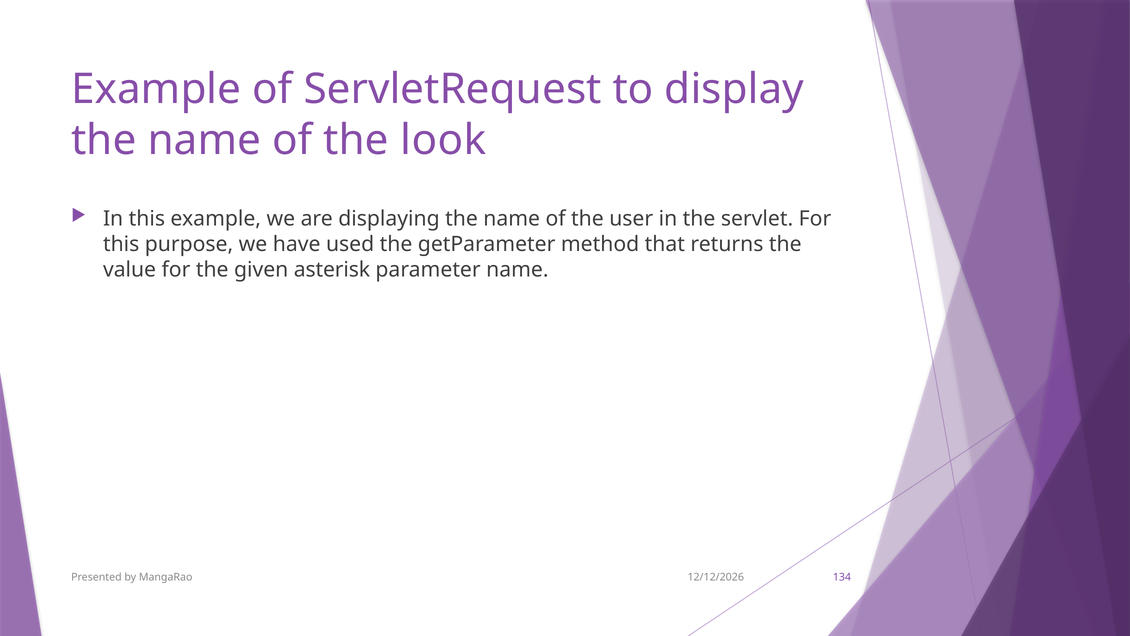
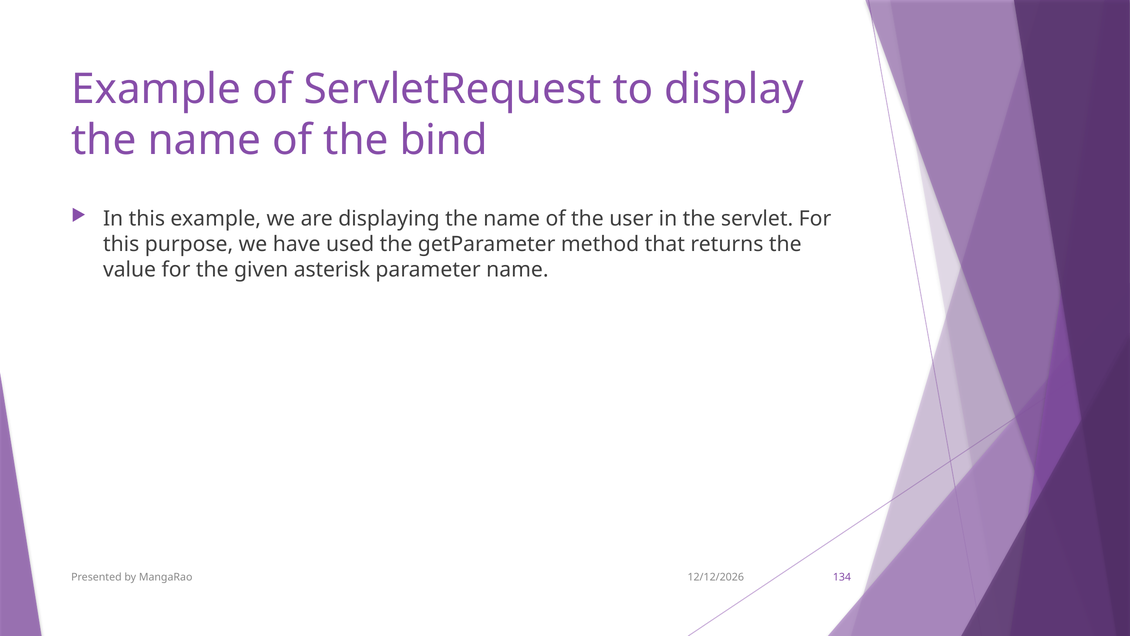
look: look -> bind
